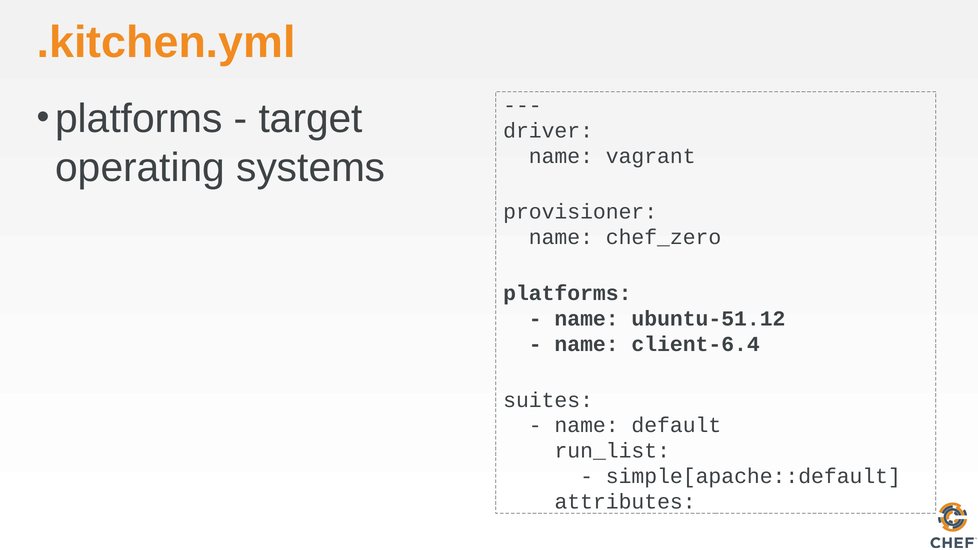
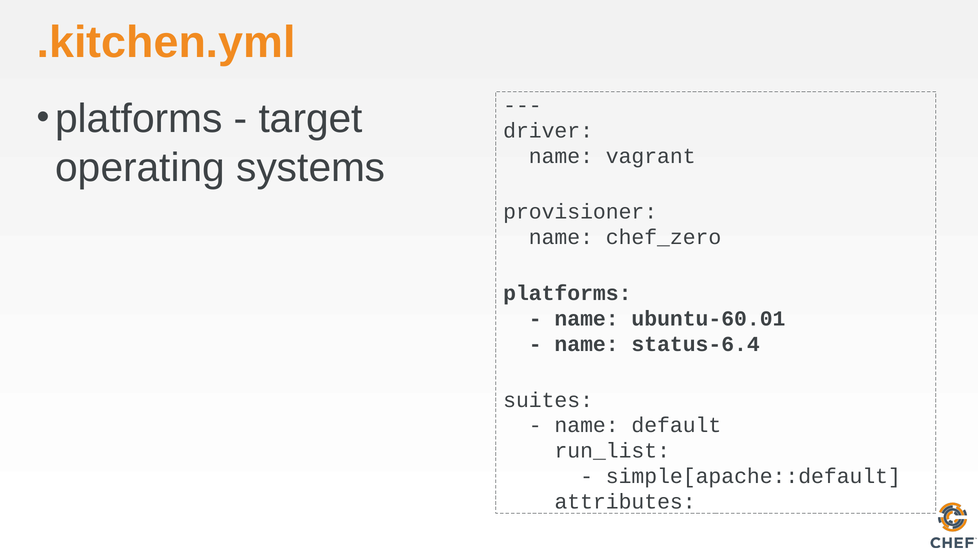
ubuntu-51.12: ubuntu-51.12 -> ubuntu-60.01
client-6.4: client-6.4 -> status-6.4
